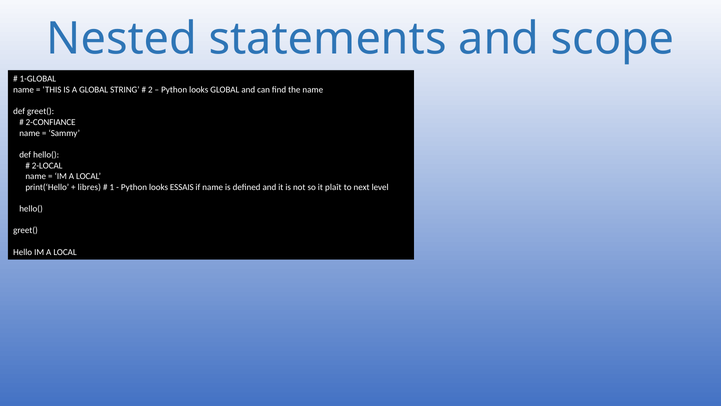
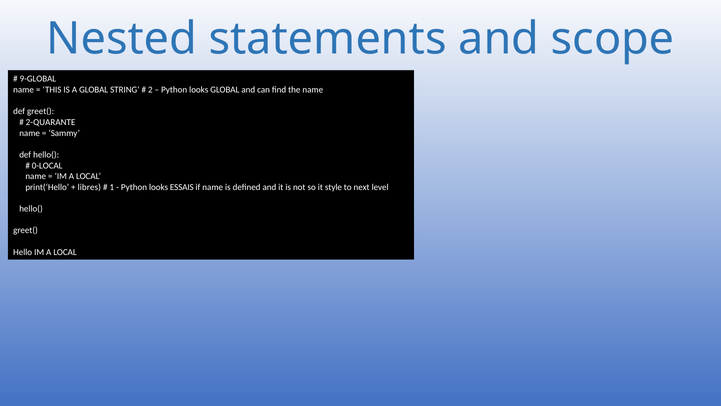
1-GLOBAL: 1-GLOBAL -> 9-GLOBAL
2-CONFIANCE: 2-CONFIANCE -> 2-QUARANTE
2-LOCAL: 2-LOCAL -> 0-LOCAL
plaît: plaît -> style
